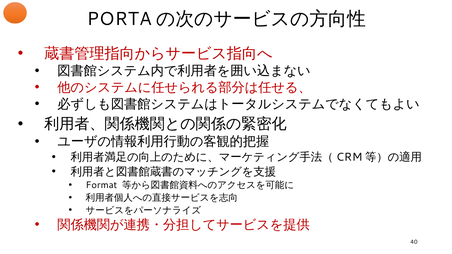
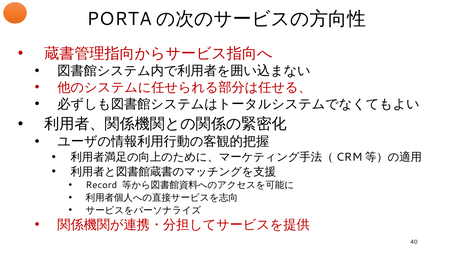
Format: Format -> Record
